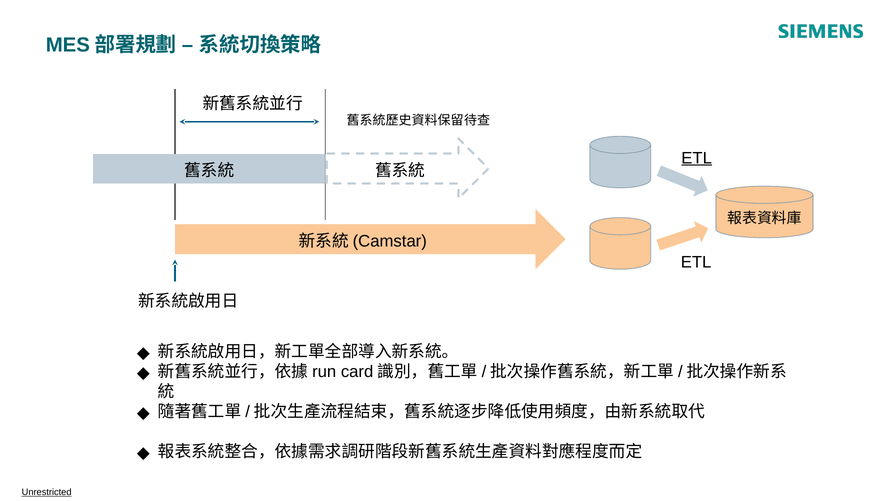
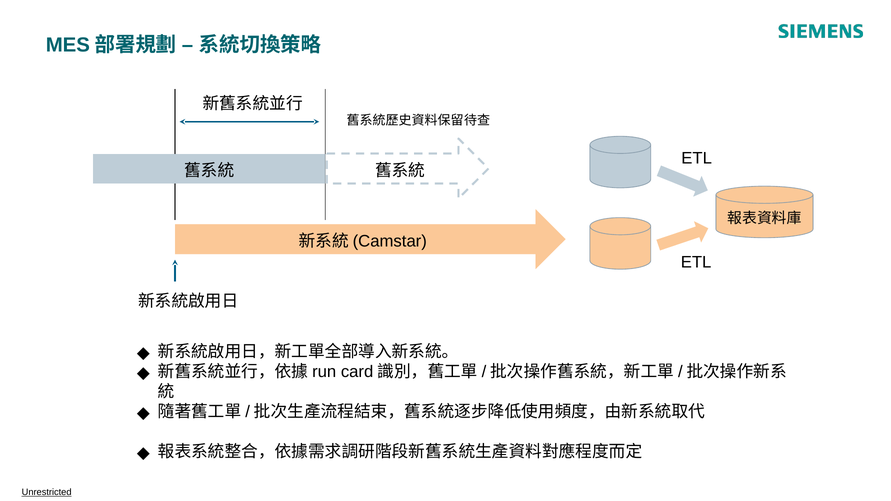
ETL at (697, 158) underline: present -> none
